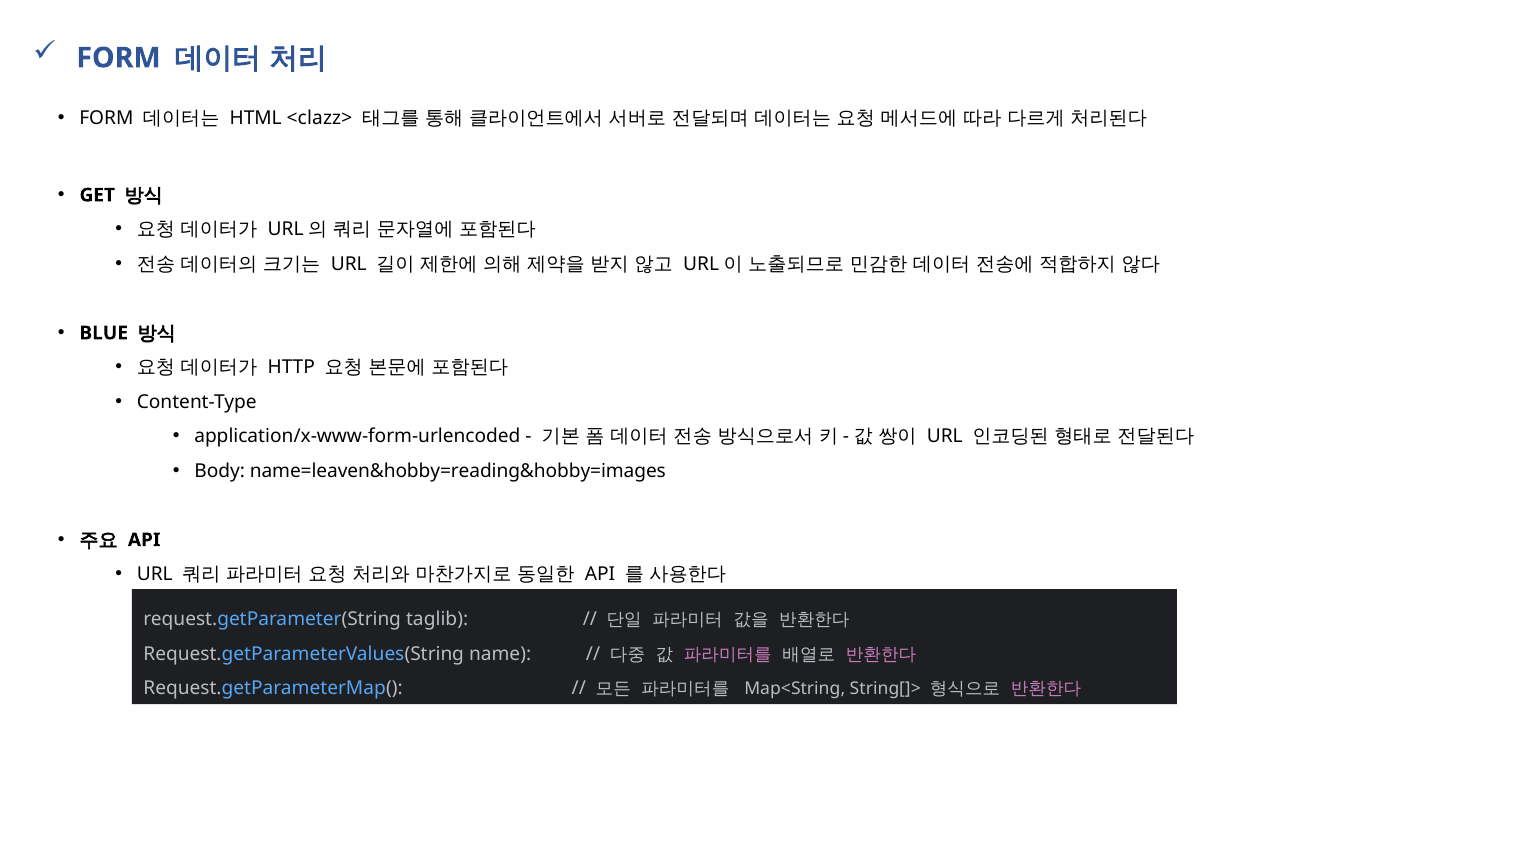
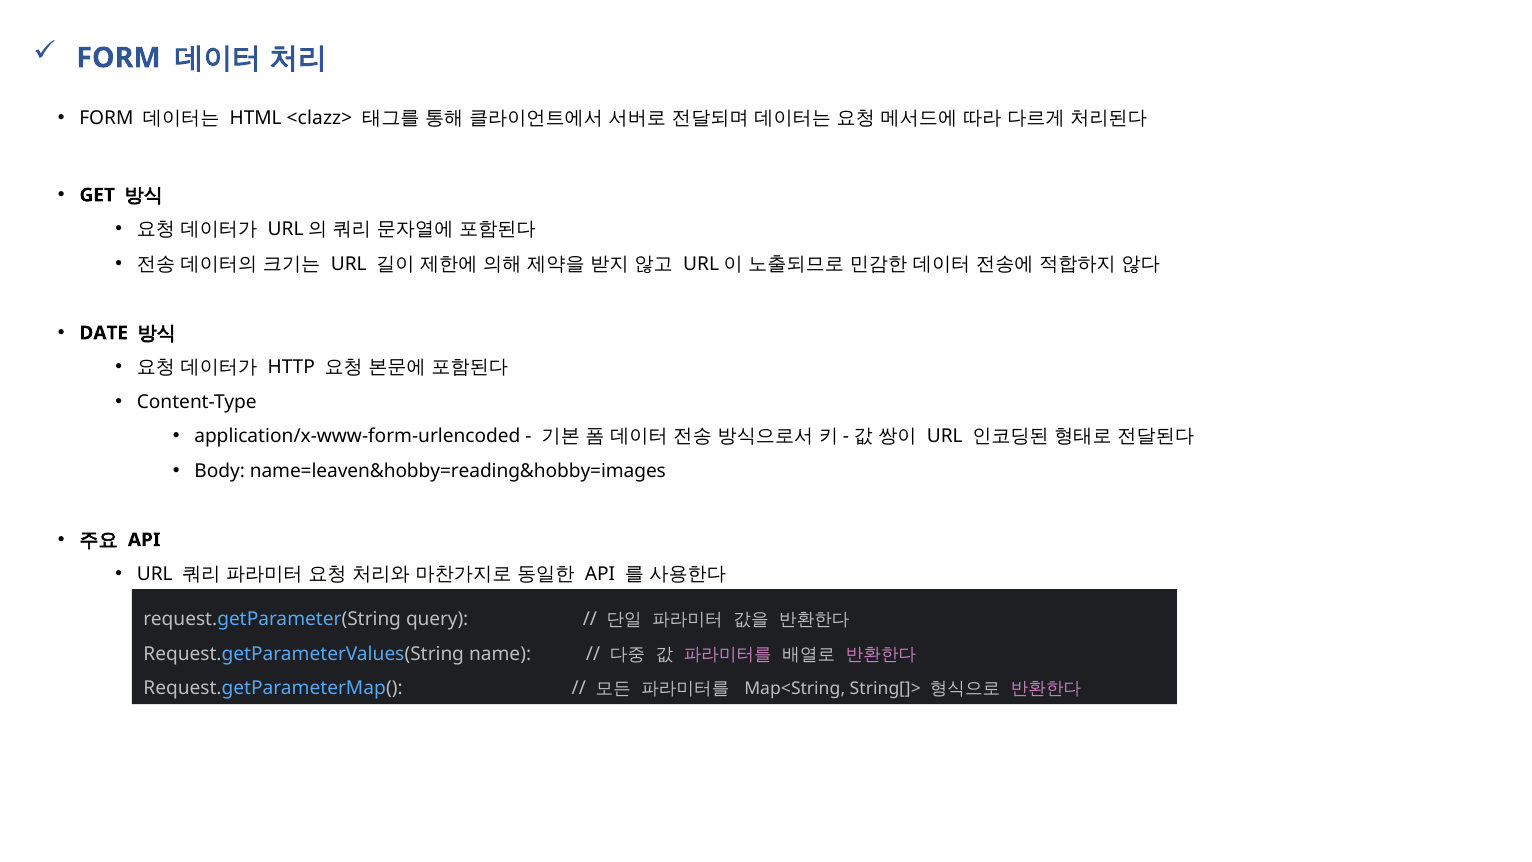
BLUE: BLUE -> DATE
taglib: taglib -> query
